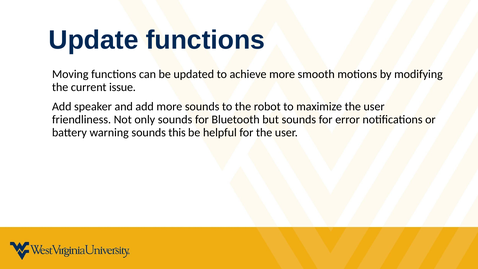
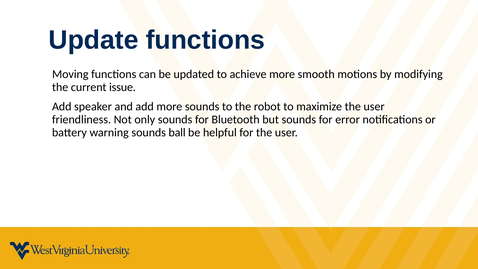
this: this -> ball
